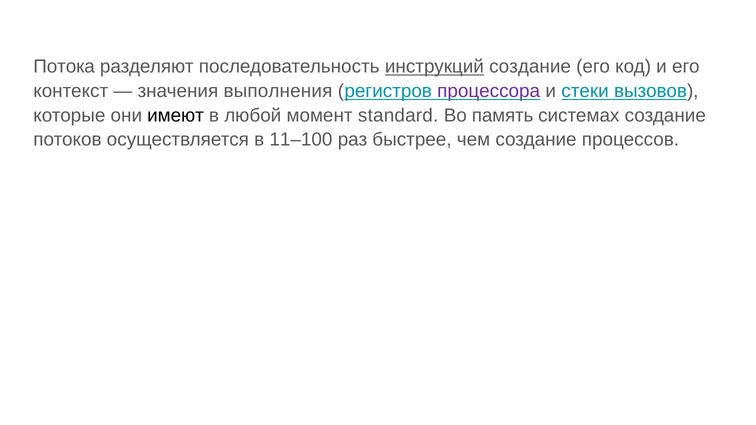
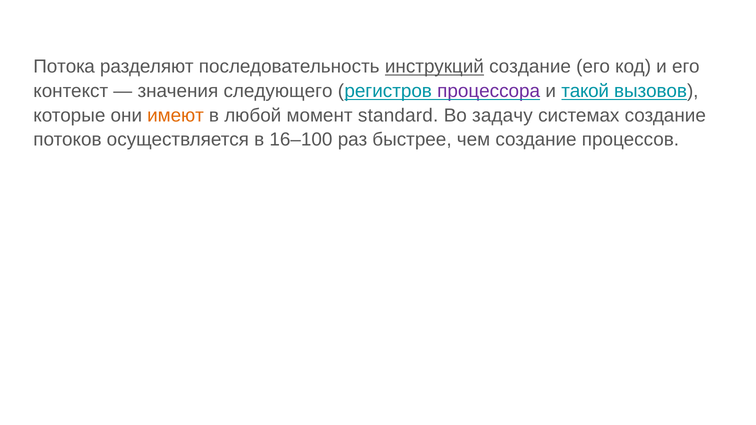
выполнения: выполнения -> следующего
стеки: стеки -> такой
имеют colour: black -> orange
память: память -> задачу
11–100: 11–100 -> 16–100
